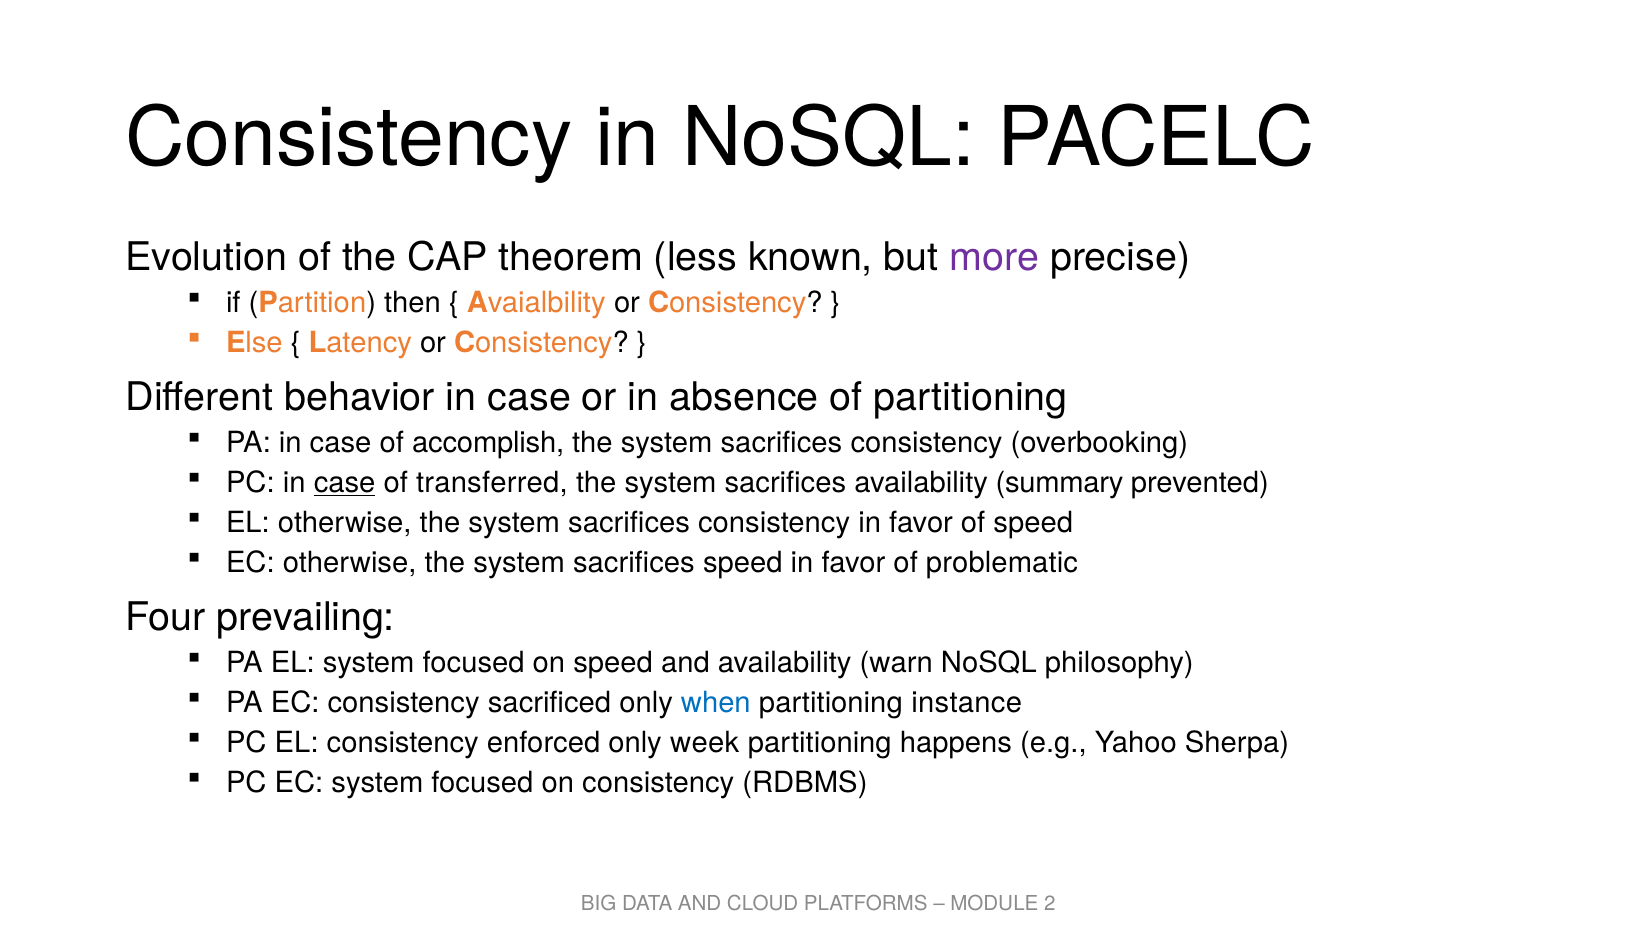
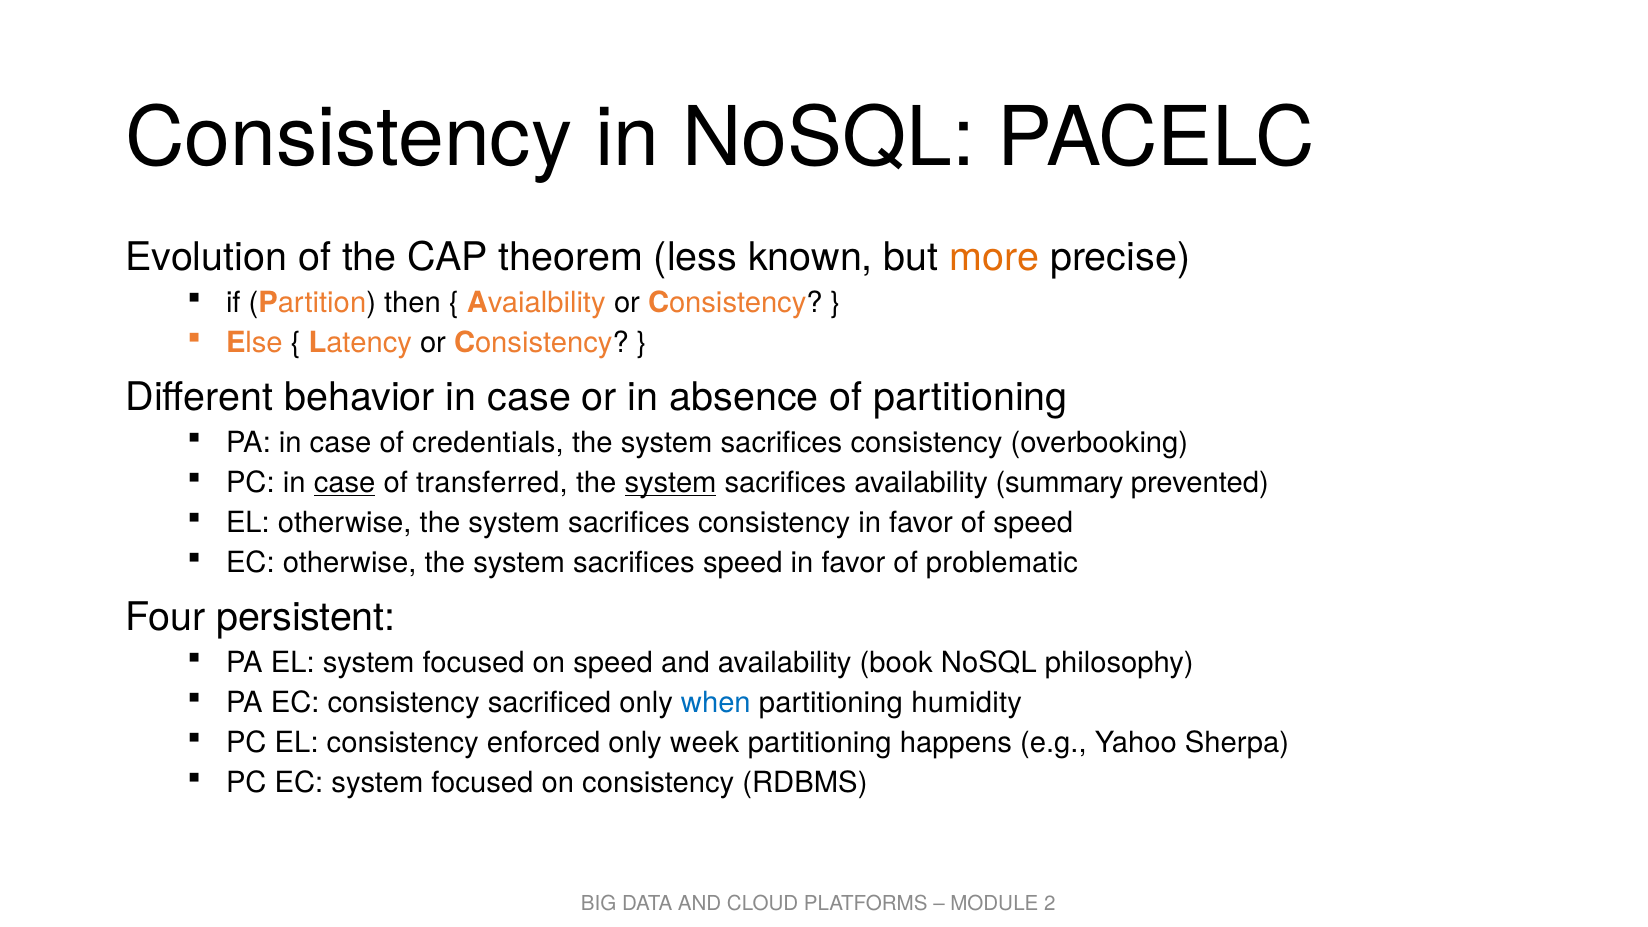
more colour: purple -> orange
accomplish: accomplish -> credentials
system at (671, 483) underline: none -> present
prevailing: prevailing -> persistent
warn: warn -> book
instance: instance -> humidity
